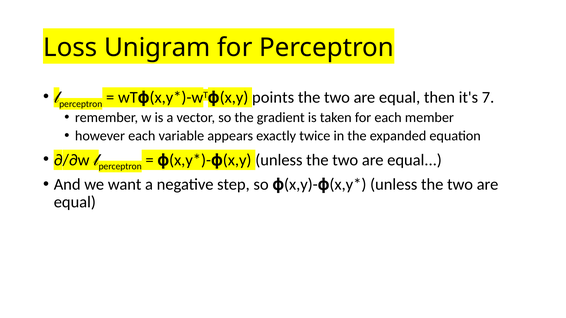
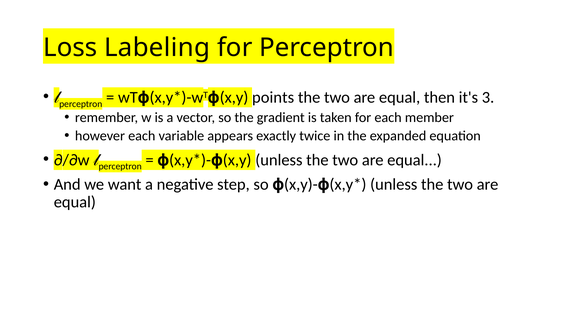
Unigram: Unigram -> Labeling
7: 7 -> 3
